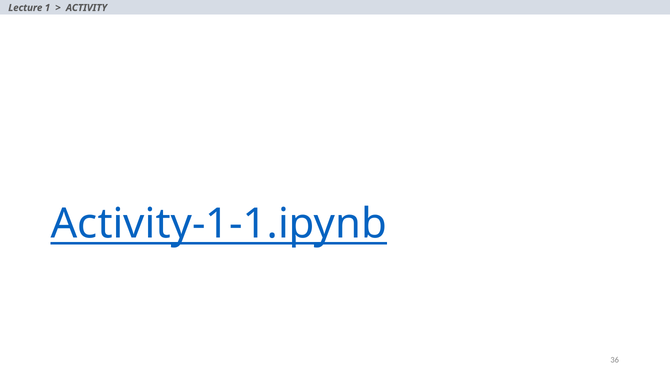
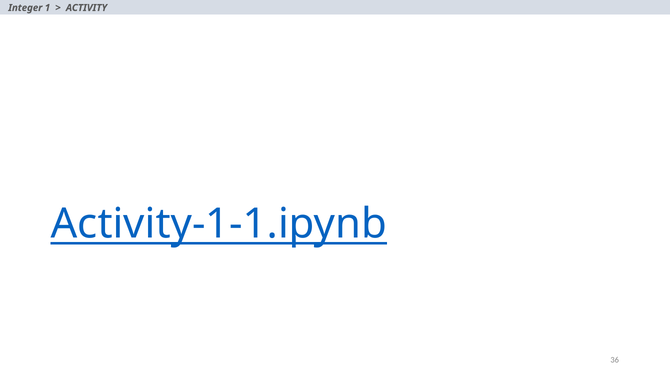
Lecture: Lecture -> Integer
